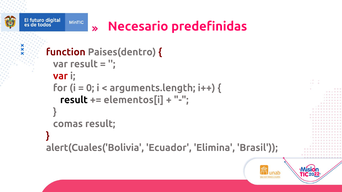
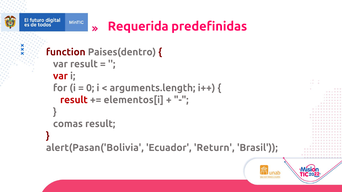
Necesario: Necesario -> Requerida
result at (74, 100) colour: black -> red
alert(Cuales('Bolivia: alert(Cuales('Bolivia -> alert(Pasan('Bolivia
Elimina: Elimina -> Return
